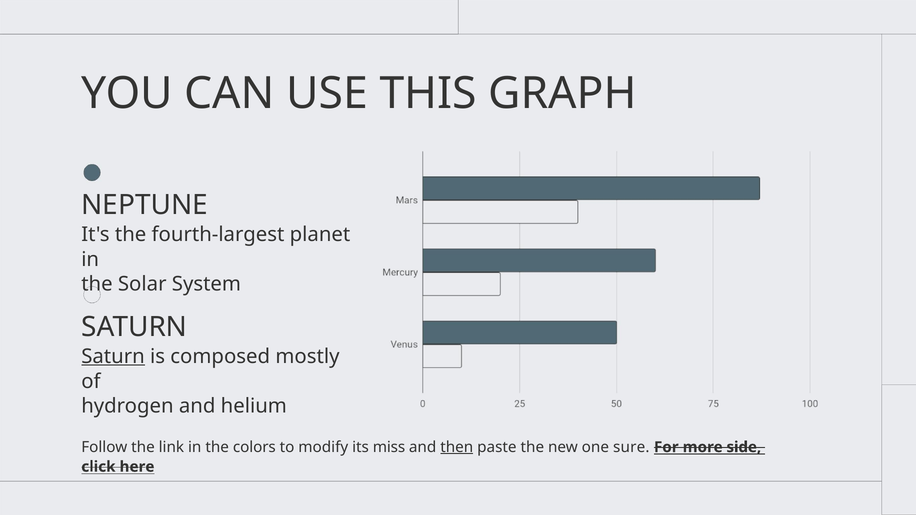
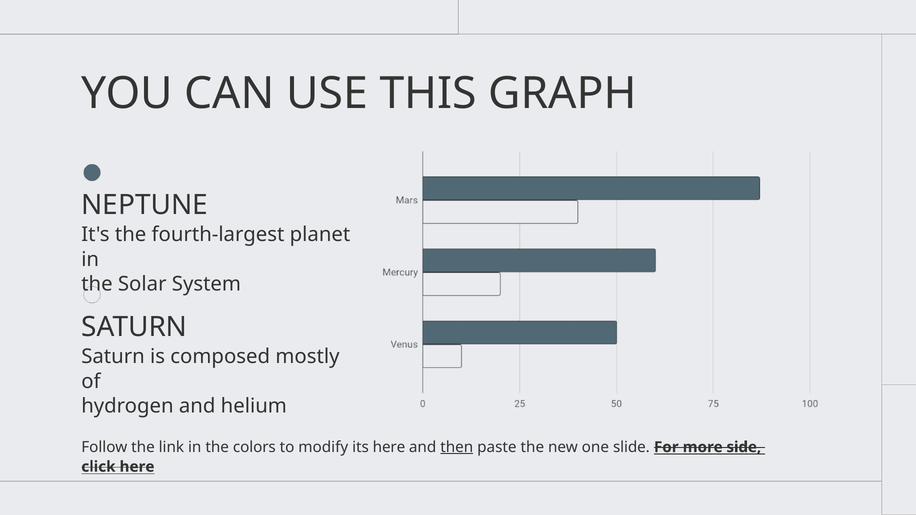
Saturn at (113, 357) underline: present -> none
its miss: miss -> here
sure: sure -> slide
